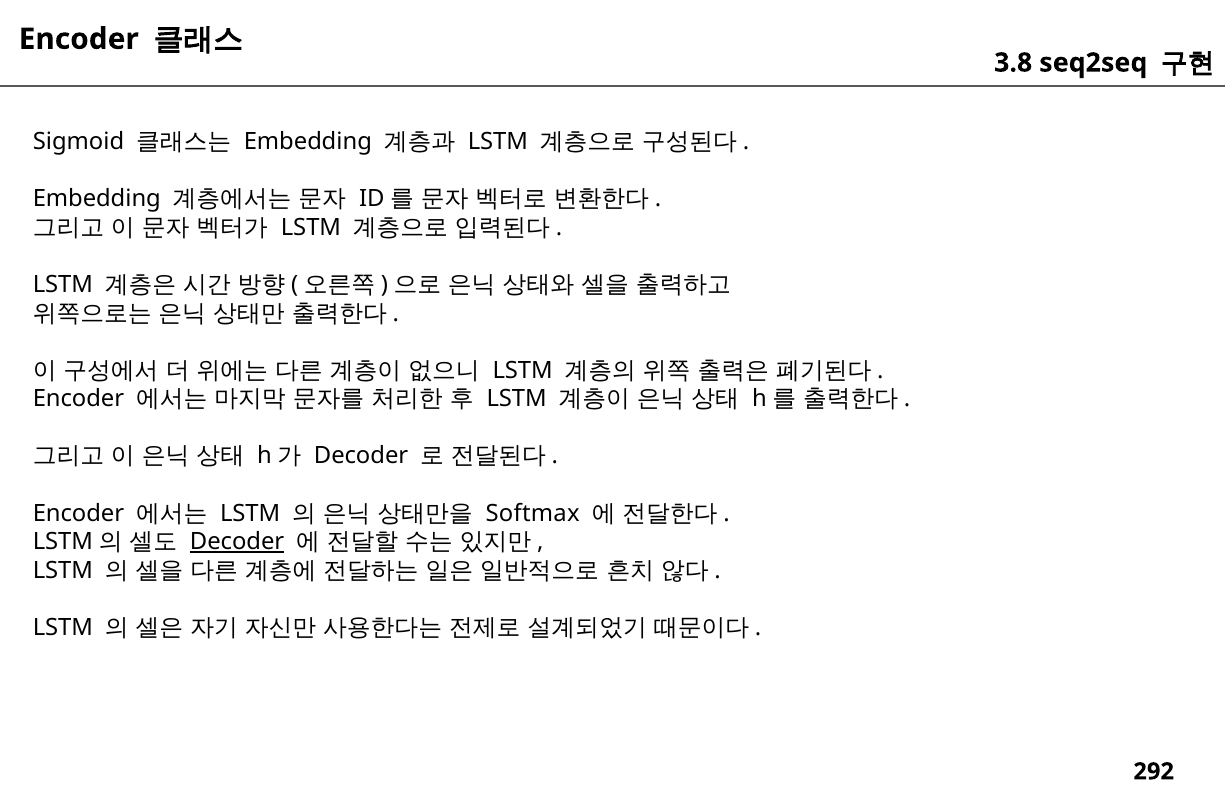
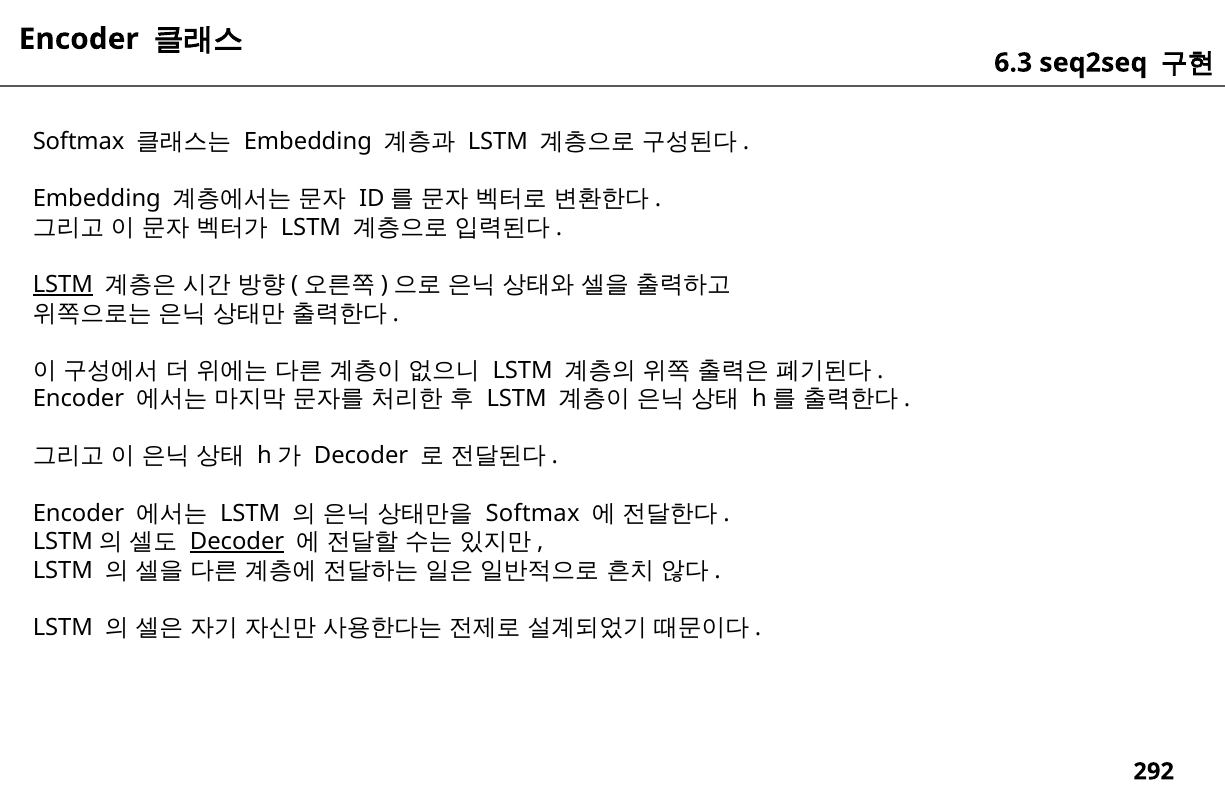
3.8: 3.8 -> 6.3
Sigmoid at (78, 142): Sigmoid -> Softmax
LSTM at (63, 285) underline: none -> present
